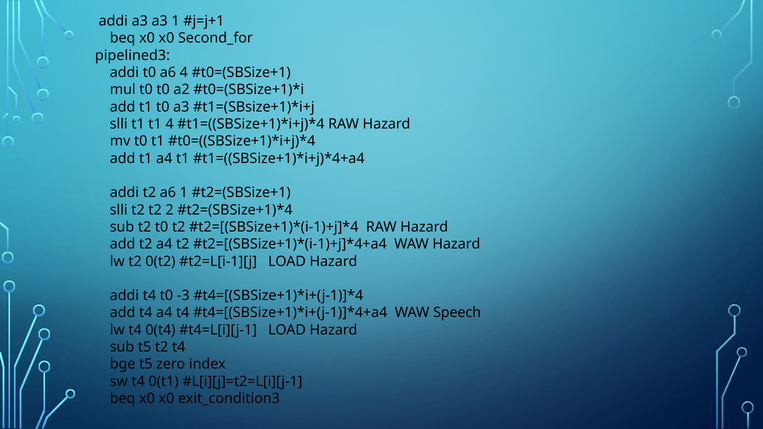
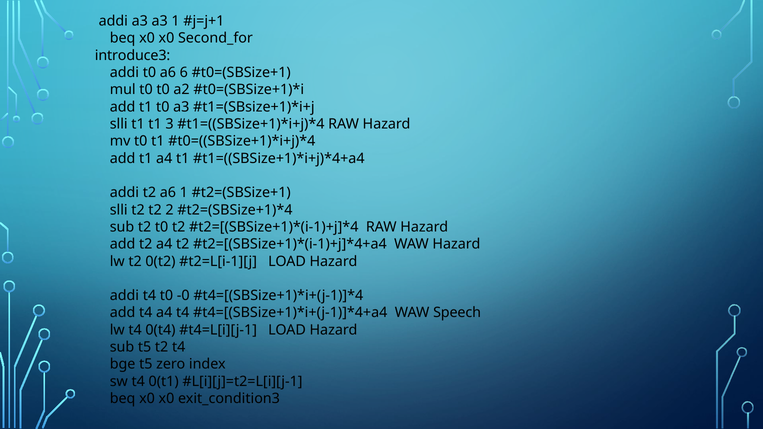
pipelined3: pipelined3 -> introduce3
a6 4: 4 -> 6
t1 4: 4 -> 3
-3: -3 -> -0
